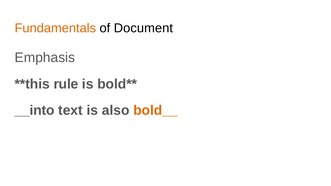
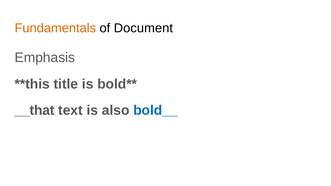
rule: rule -> title
__into: __into -> __that
bold__ colour: orange -> blue
